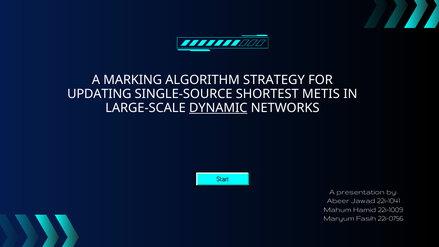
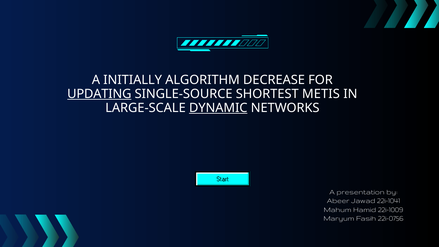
MARKING: MARKING -> INITIALLY
STRATEGY: STRATEGY -> DECREASE
UPDATING underline: none -> present
